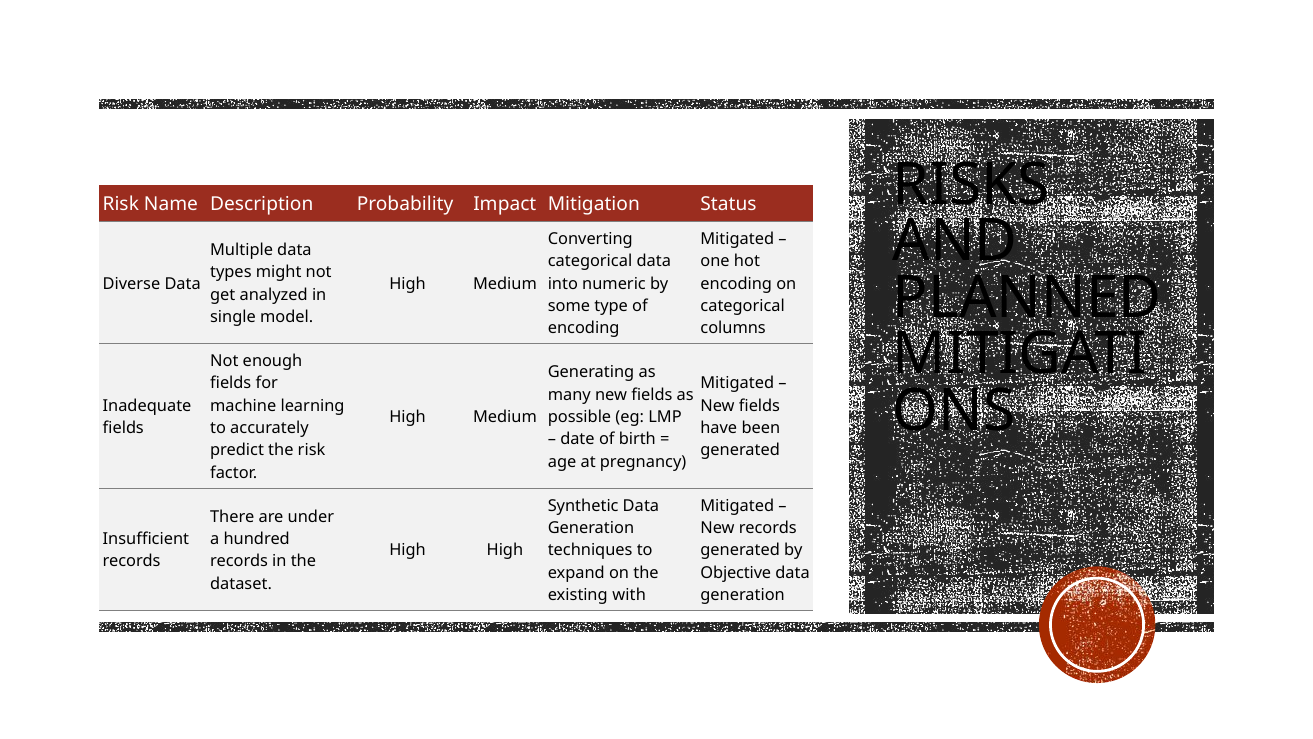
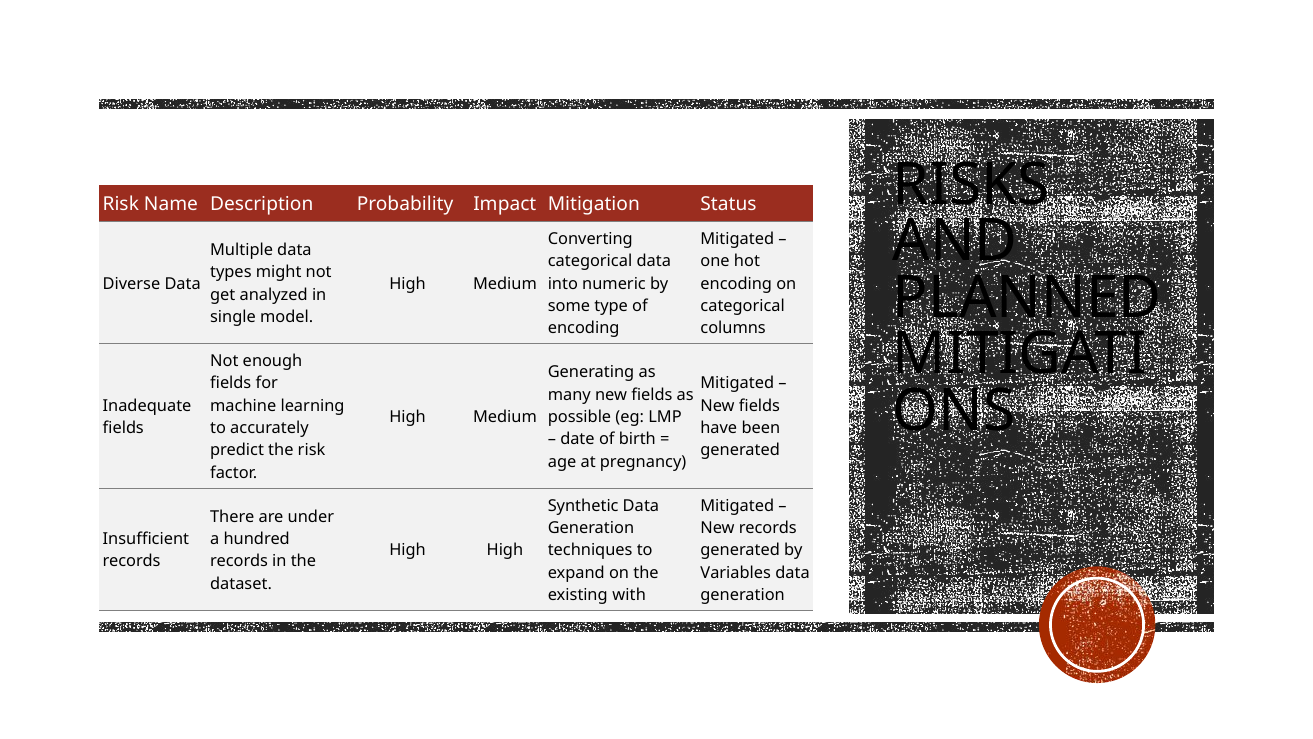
Objective: Objective -> Variables
